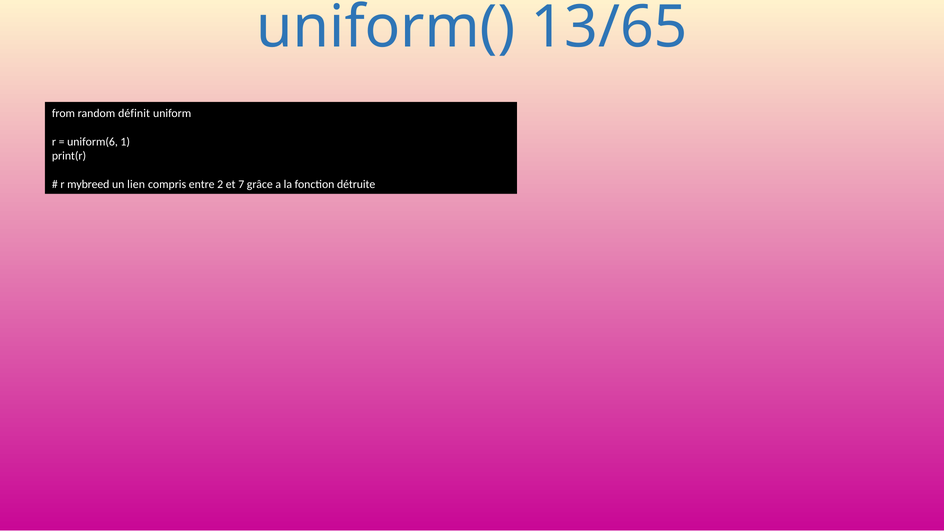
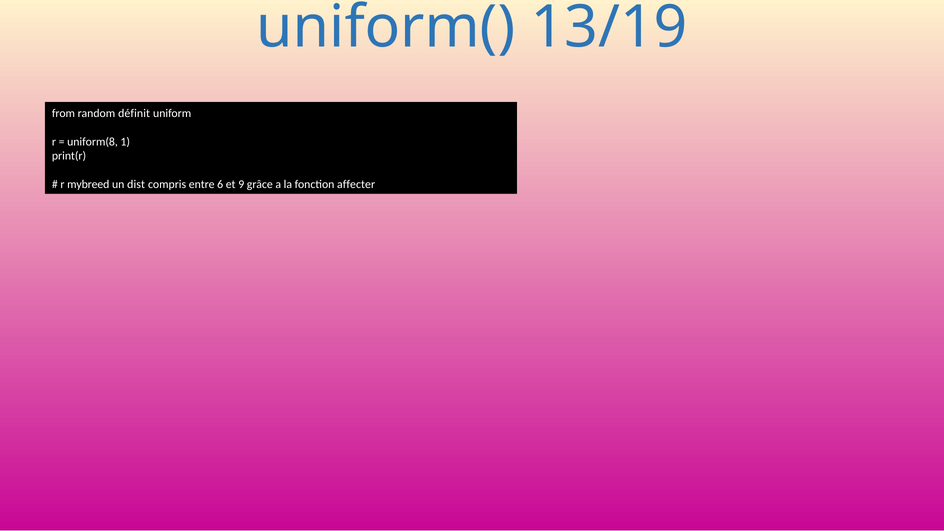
13/65: 13/65 -> 13/19
uniform(6: uniform(6 -> uniform(8
lien: lien -> dist
2: 2 -> 6
7: 7 -> 9
détruite: détruite -> affecter
